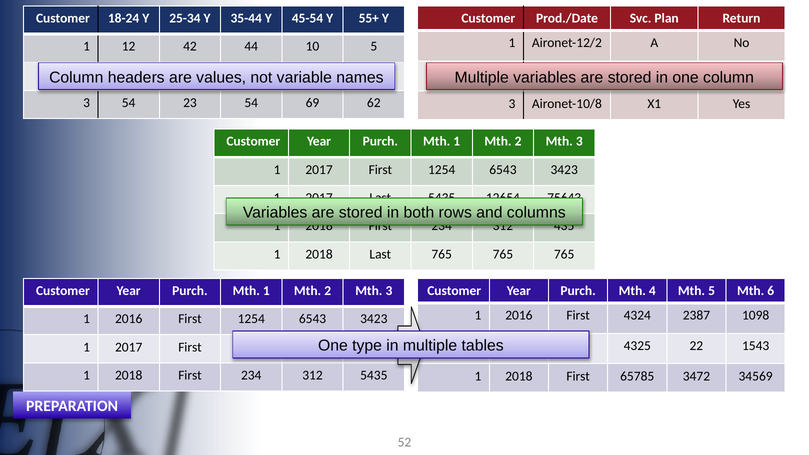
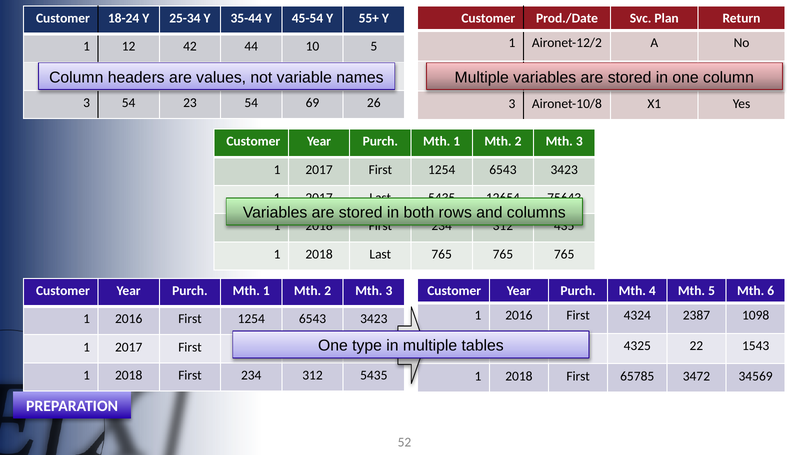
62: 62 -> 26
